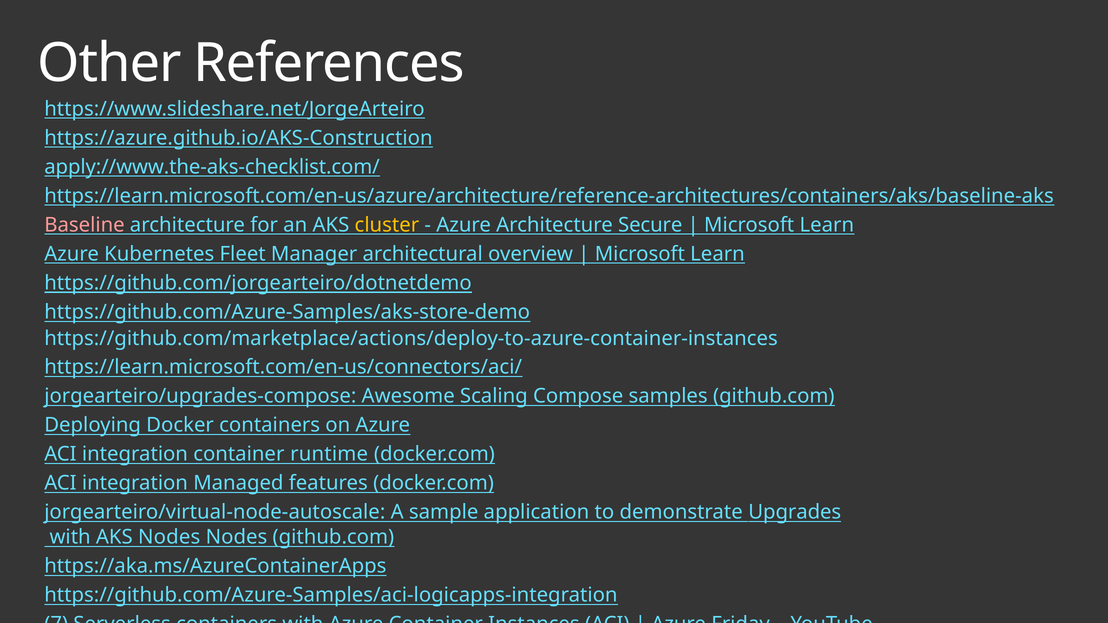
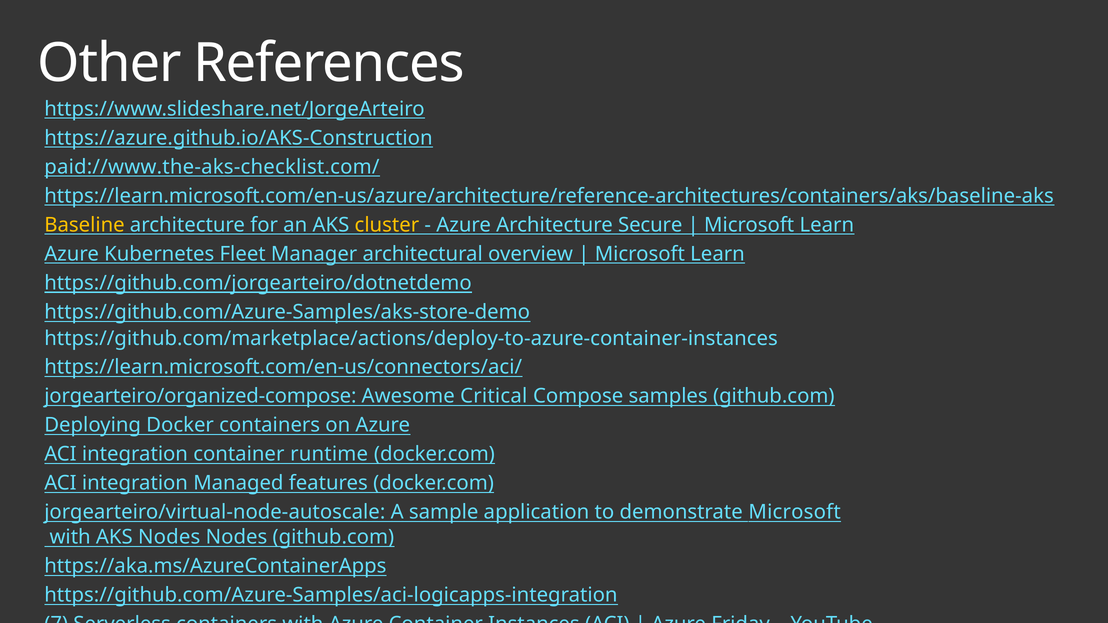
apply://www.the-aks-checklist.com/: apply://www.the-aks-checklist.com/ -> paid://www.the-aks-checklist.com/
Baseline colour: pink -> yellow
jorgearteiro/upgrades-compose: jorgearteiro/upgrades-compose -> jorgearteiro/organized-compose
Scaling: Scaling -> Critical
demonstrate Upgrades: Upgrades -> Microsoft
